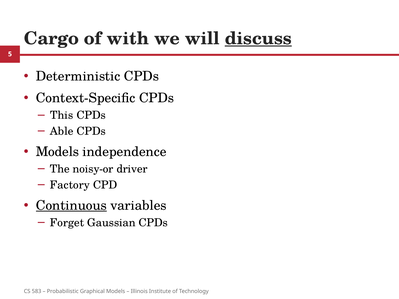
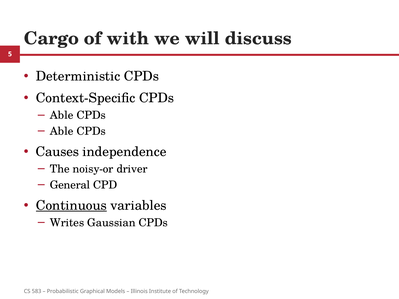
discuss underline: present -> none
This at (62, 115): This -> Able
Models at (57, 152): Models -> Causes
Factory: Factory -> General
Forget: Forget -> Writes
